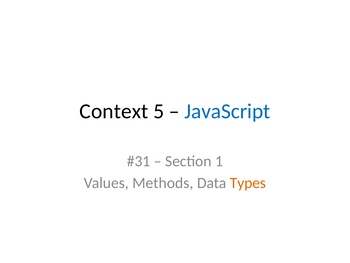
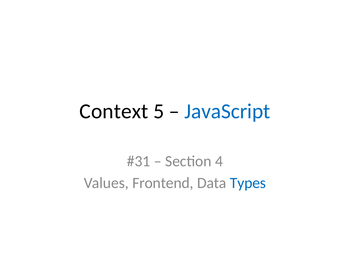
1: 1 -> 4
Methods: Methods -> Frontend
Types colour: orange -> blue
